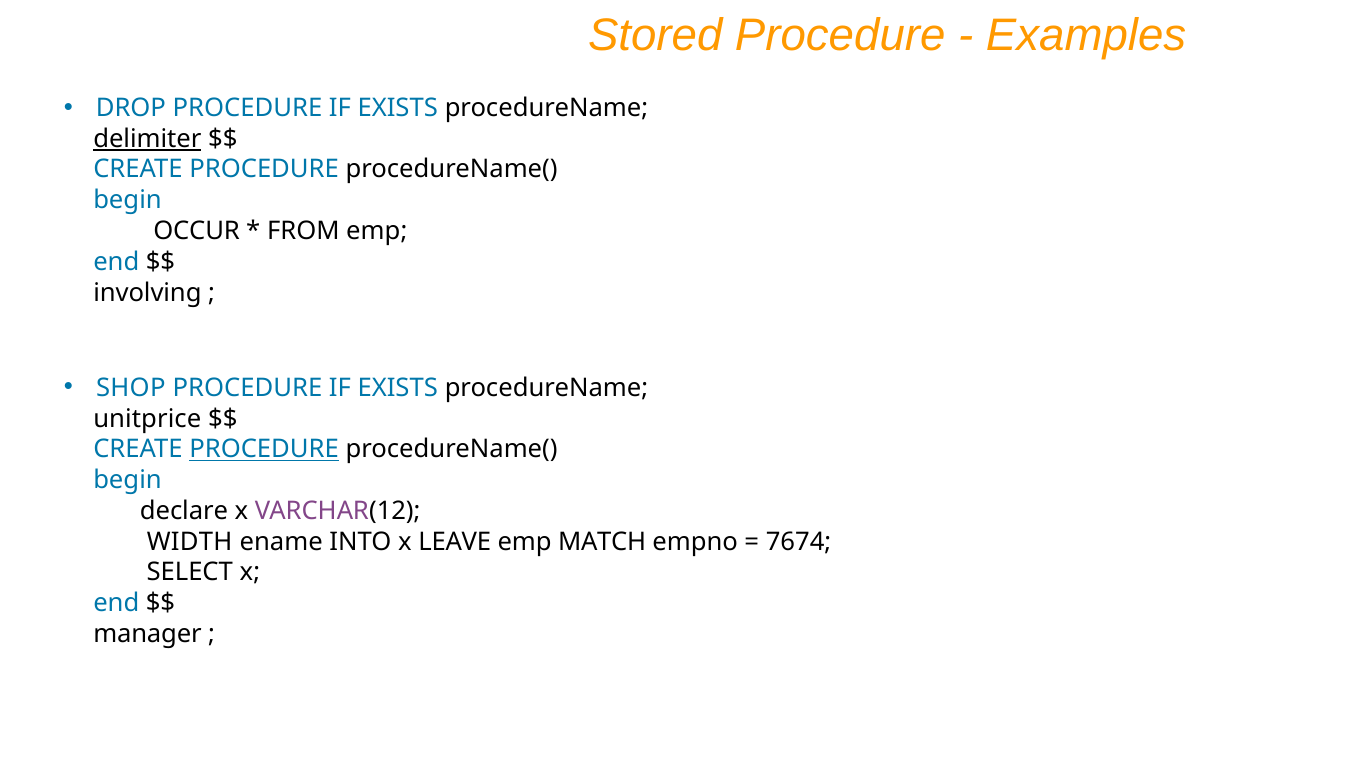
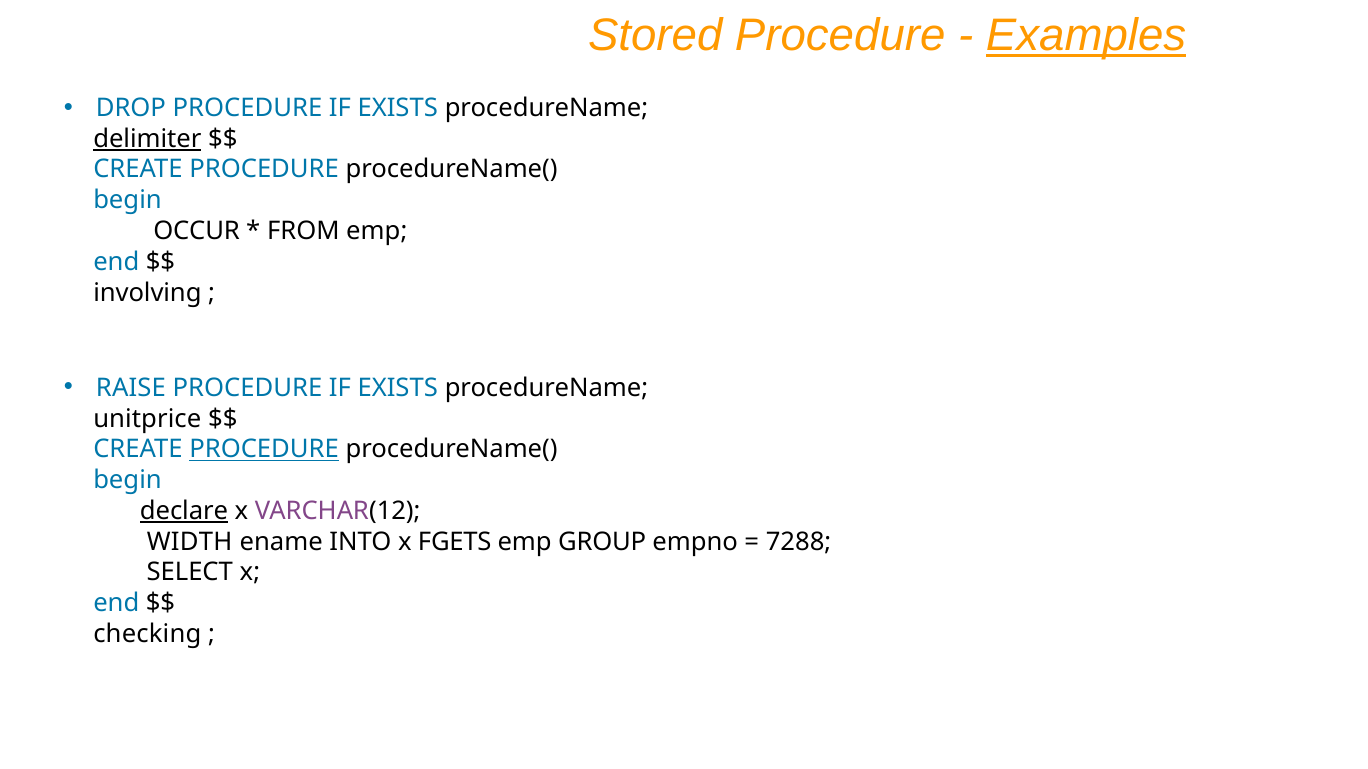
Examples underline: none -> present
SHOP: SHOP -> RAISE
declare underline: none -> present
LEAVE: LEAVE -> FGETS
MATCH: MATCH -> GROUP
7674: 7674 -> 7288
manager: manager -> checking
